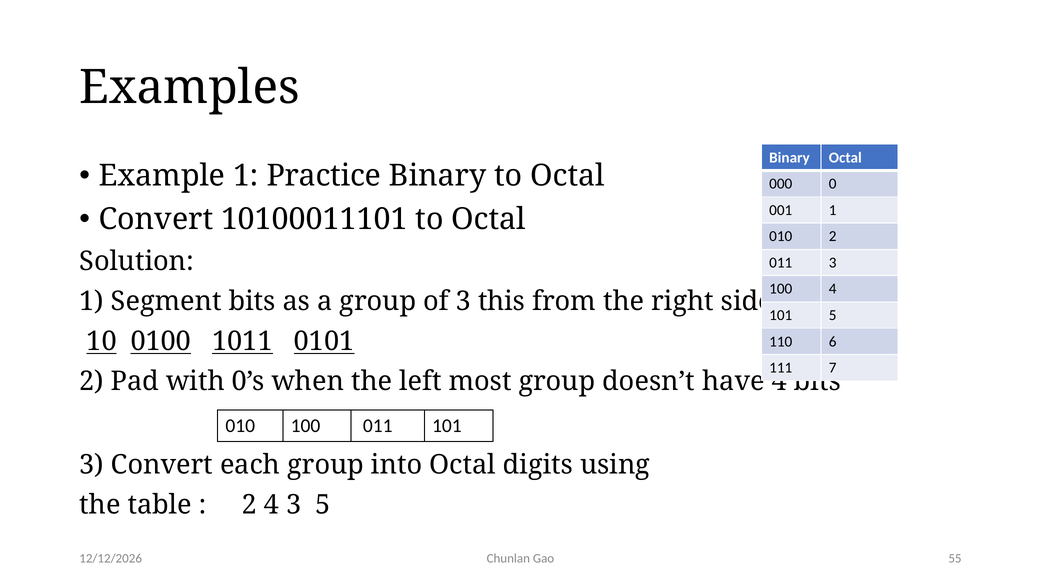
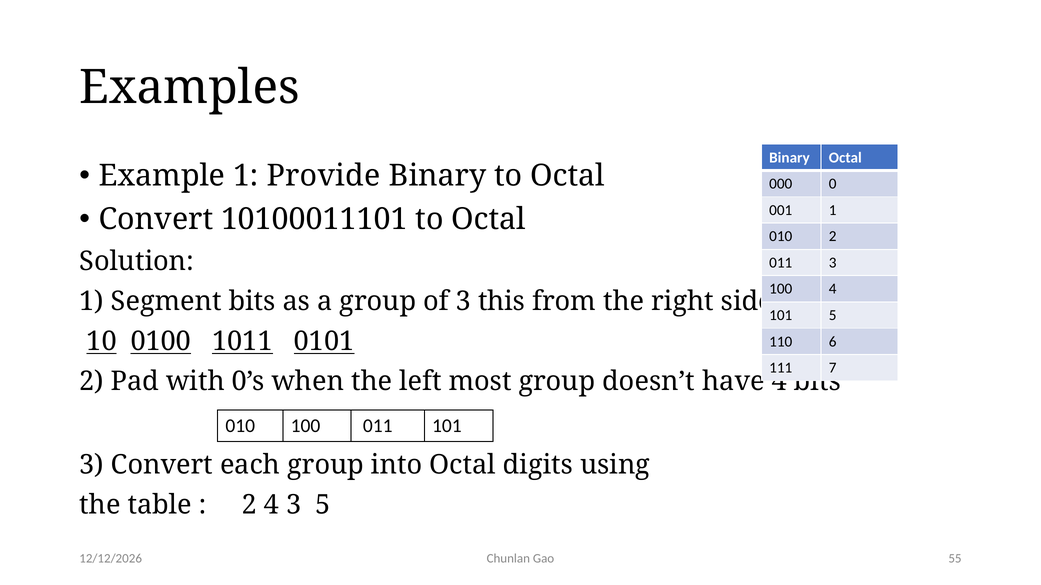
Practice: Practice -> Provide
